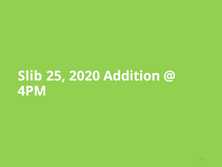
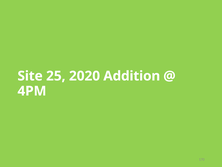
Slib: Slib -> Site
